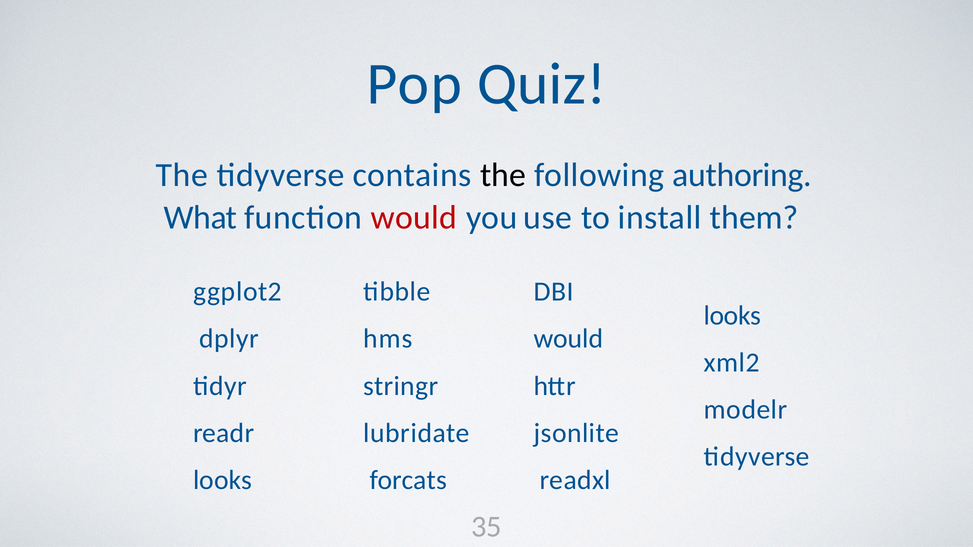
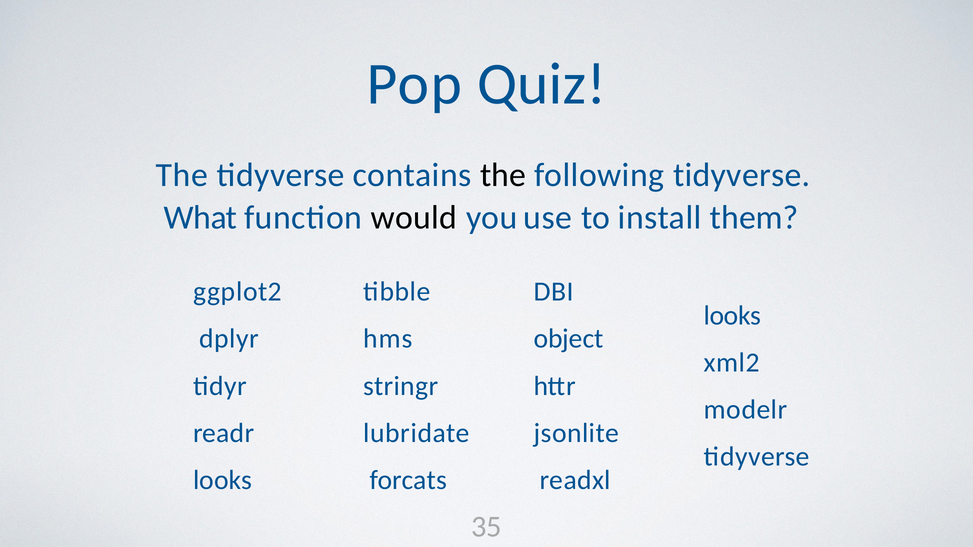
following authoring: authoring -> tidyverse
would at (414, 218) colour: red -> black
would at (568, 339): would -> object
